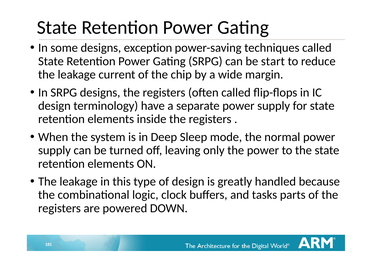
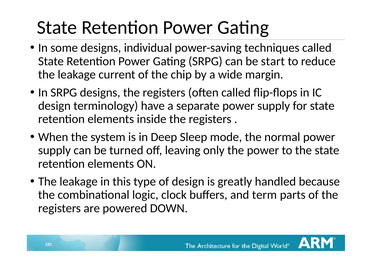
exception: exception -> individual
tasks: tasks -> term
